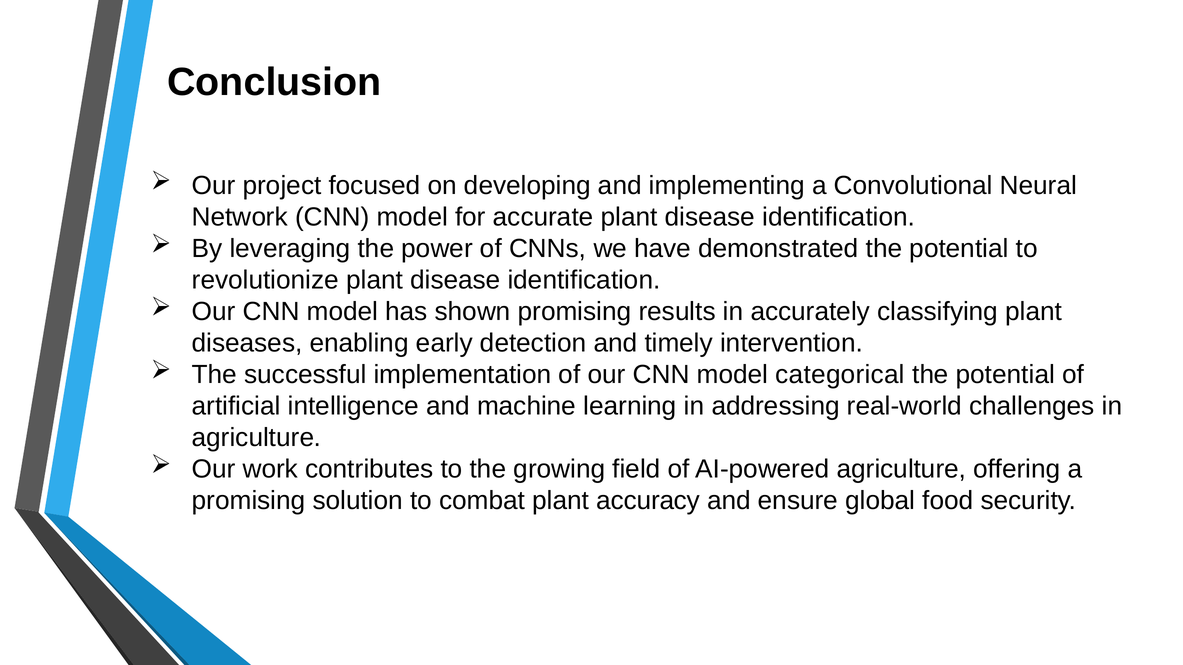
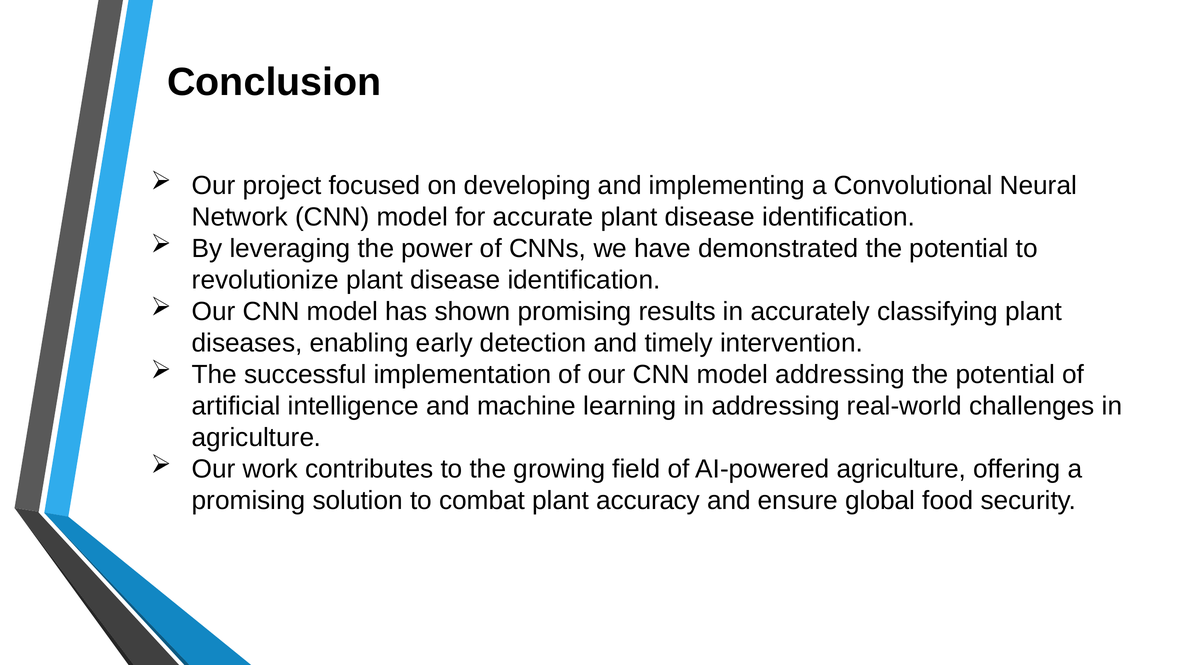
model categorical: categorical -> addressing
